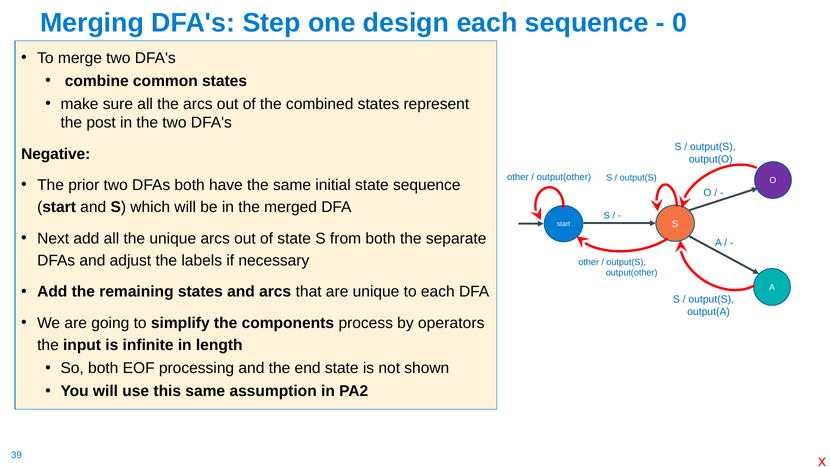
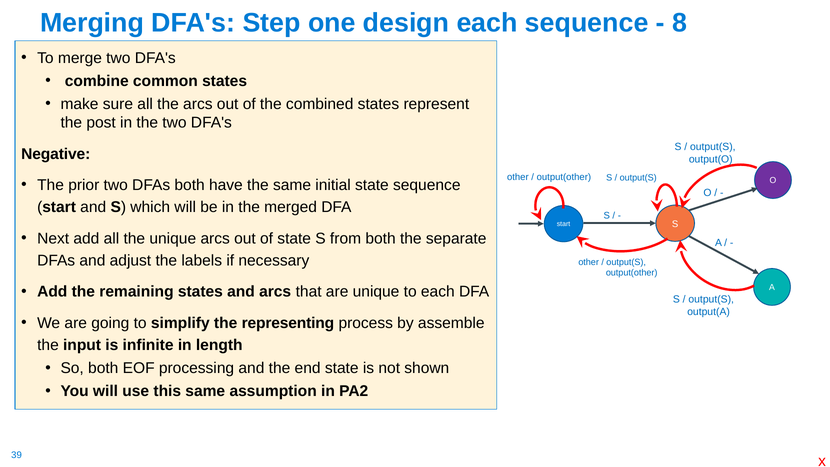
0: 0 -> 8
components: components -> representing
operators: operators -> assemble
